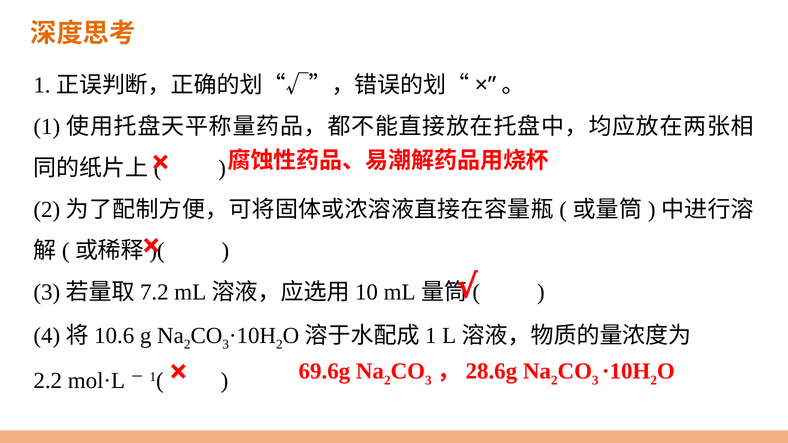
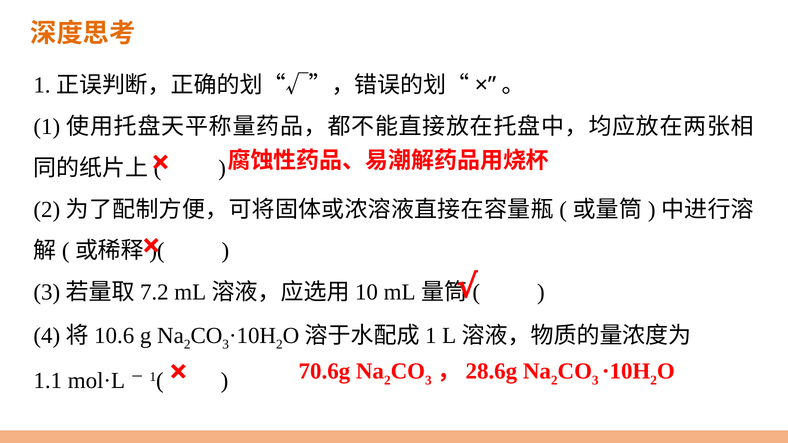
69.6g: 69.6g -> 70.6g
2.2: 2.2 -> 1.1
